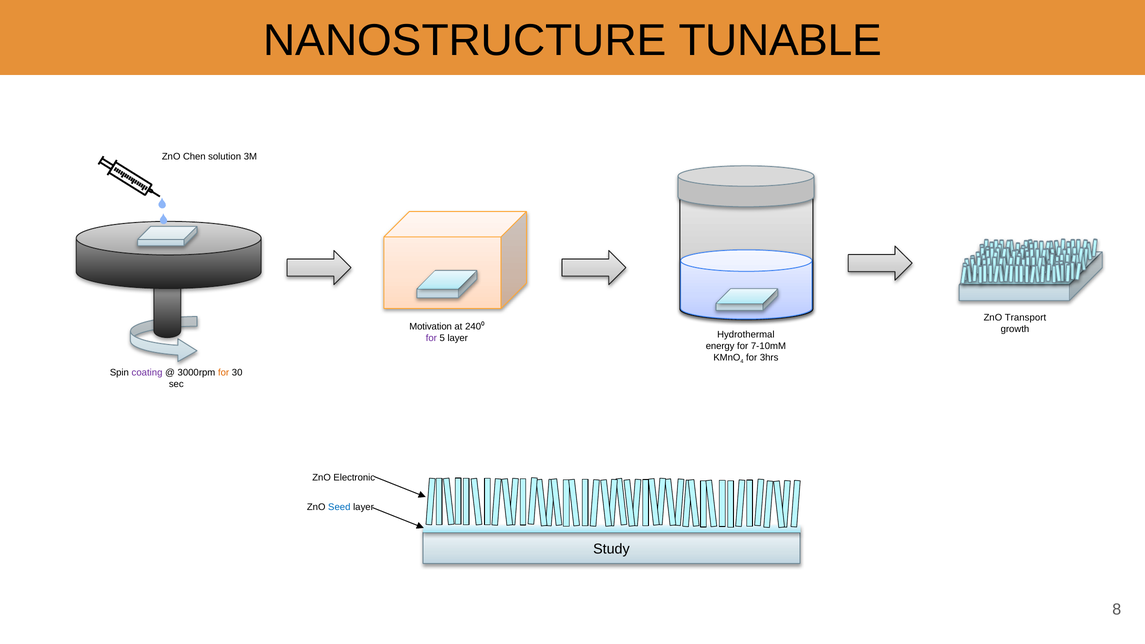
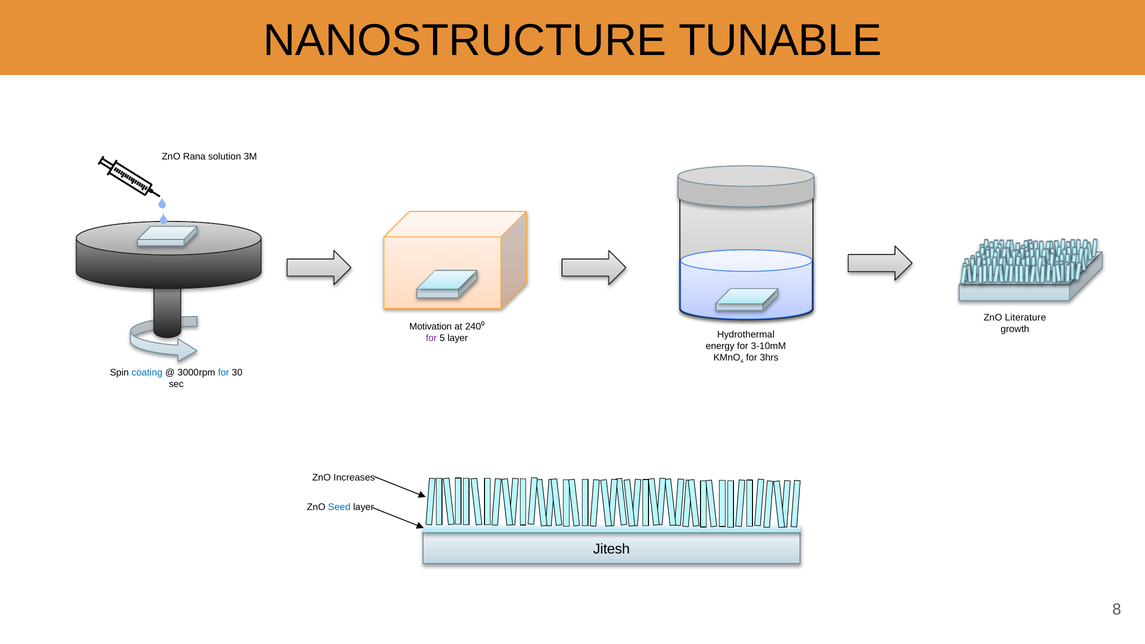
Chen: Chen -> Rana
Transport: Transport -> Literature
7-10mM: 7-10mM -> 3-10mM
coating colour: purple -> blue
for at (224, 373) colour: orange -> blue
Electronic: Electronic -> Increases
Study: Study -> Jitesh
